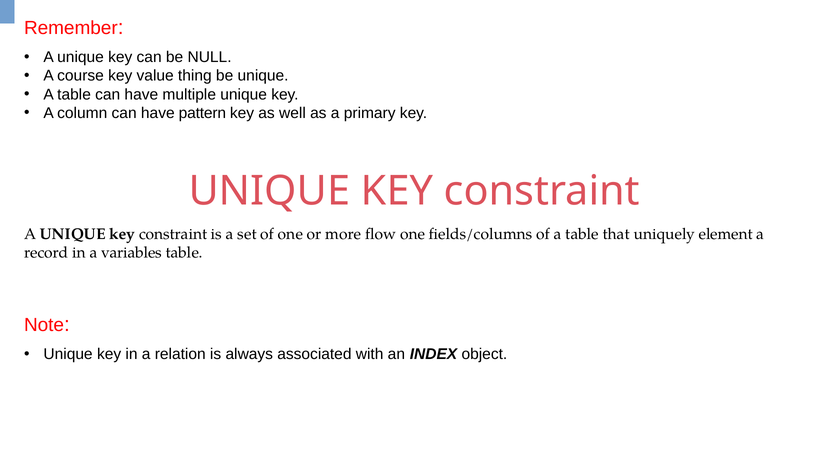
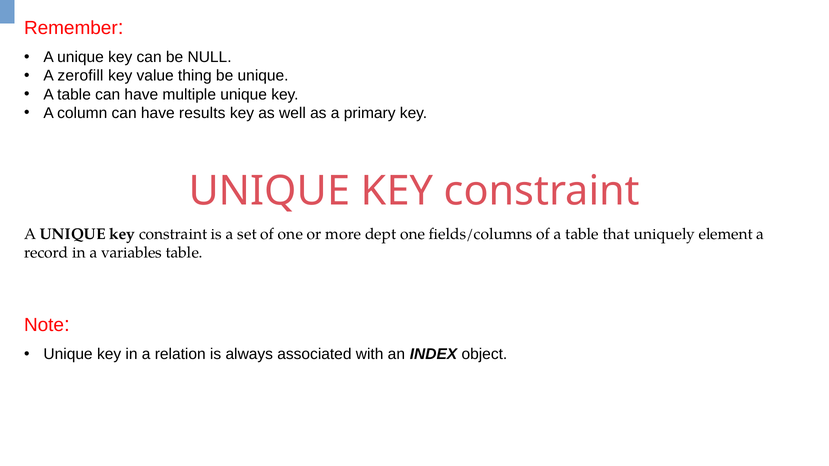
course: course -> zerofill
pattern: pattern -> results
flow: flow -> dept
